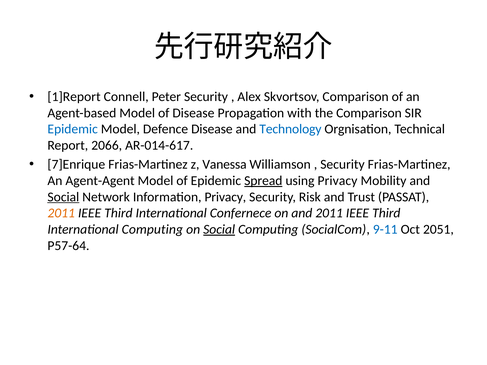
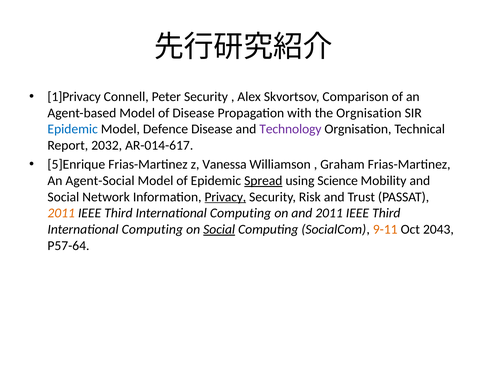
1]Report: 1]Report -> 1]Privacy
the Comparison: Comparison -> Orgnisation
Technology colour: blue -> purple
2066: 2066 -> 2032
7]Enrique: 7]Enrique -> 5]Enrique
Security at (342, 164): Security -> Graham
Agent-Agent: Agent-Agent -> Agent-Social
using Privacy: Privacy -> Science
Social at (63, 197) underline: present -> none
Privacy at (225, 197) underline: none -> present
Confernece at (241, 213): Confernece -> Computing
9-11 colour: blue -> orange
2051: 2051 -> 2043
